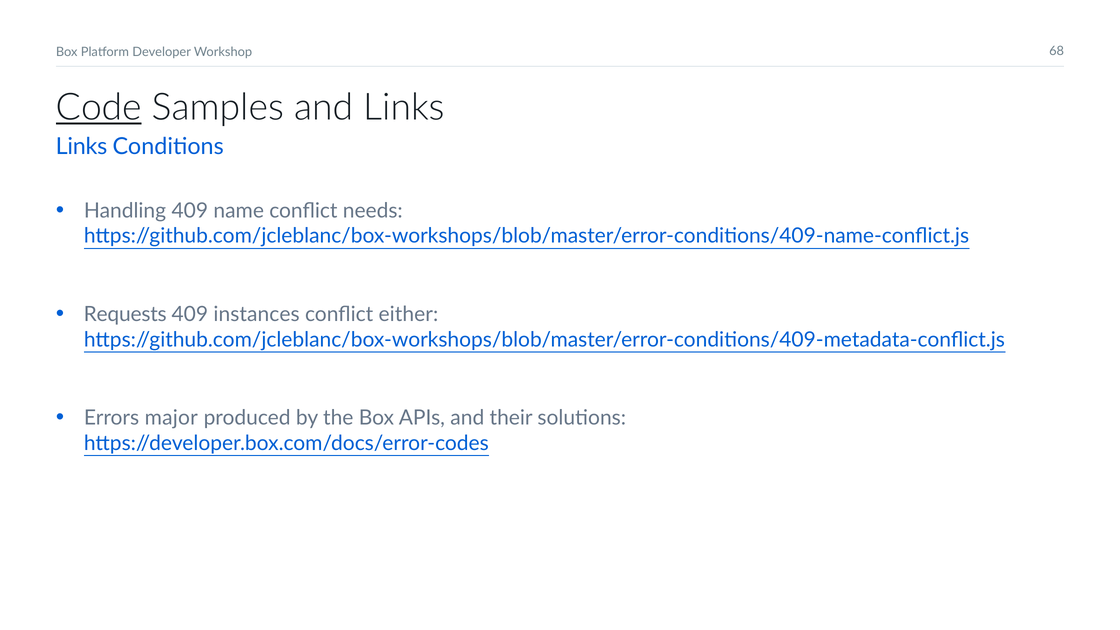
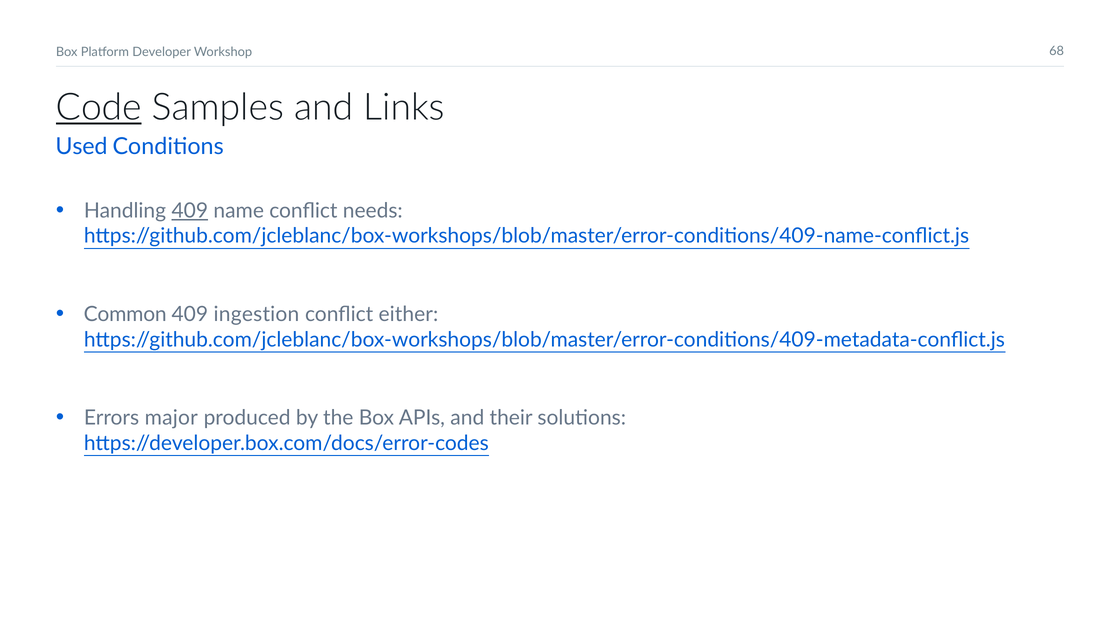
Links at (81, 147): Links -> Used
409 at (190, 211) underline: none -> present
Requests: Requests -> Common
instances: instances -> ingestion
